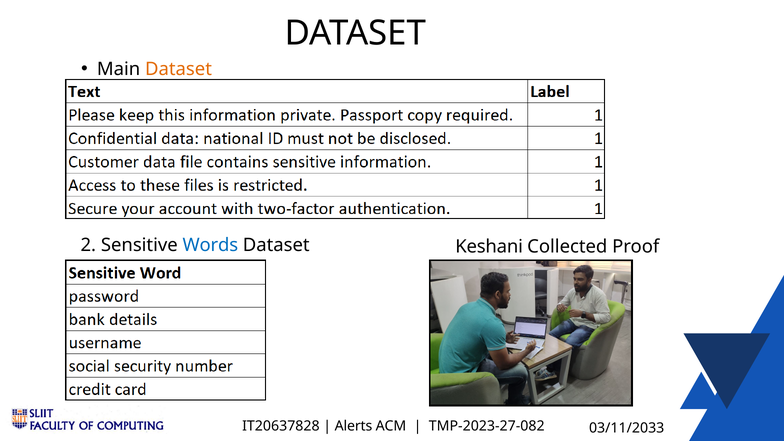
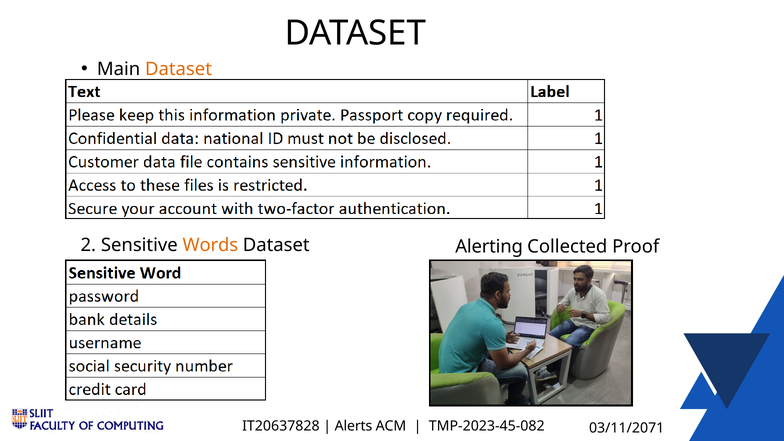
Words colour: blue -> orange
Keshani: Keshani -> Alerting
TMP-2023-27-082: TMP-2023-27-082 -> TMP-2023-45-082
03/11/2033: 03/11/2033 -> 03/11/2071
